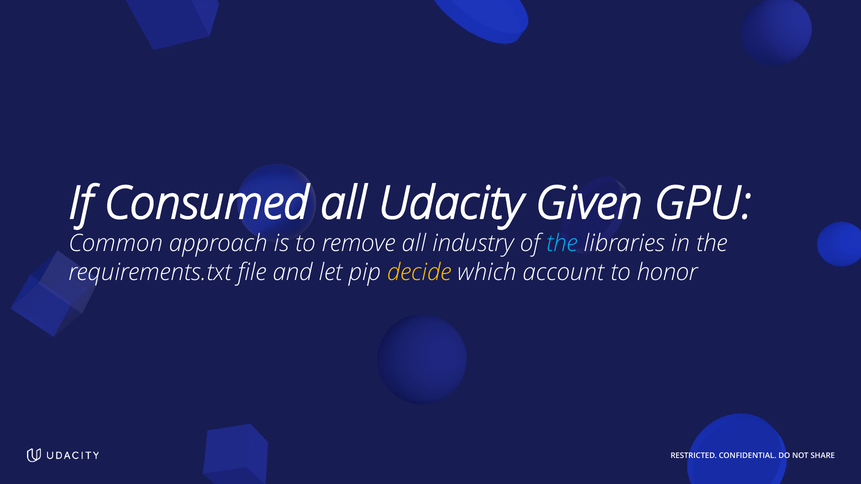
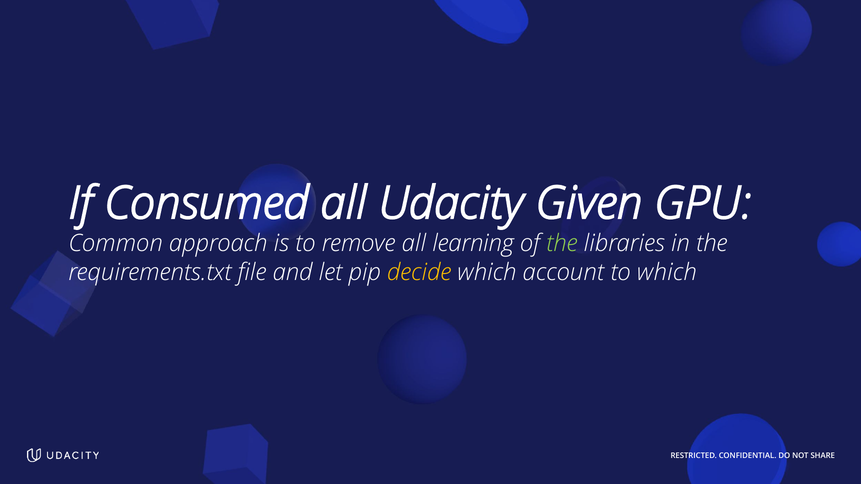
industry: industry -> learning
the at (562, 244) colour: light blue -> light green
to honor: honor -> which
